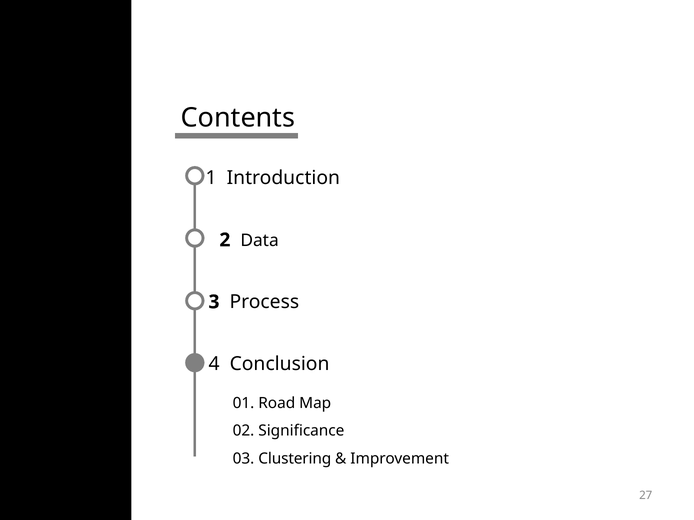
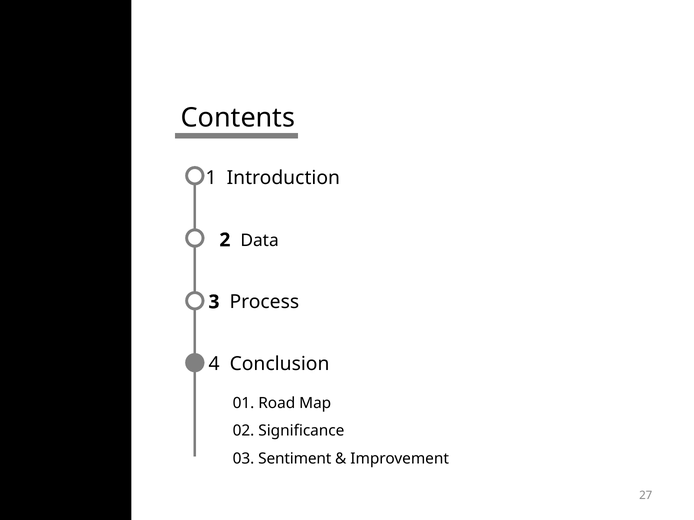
Clustering: Clustering -> Sentiment
